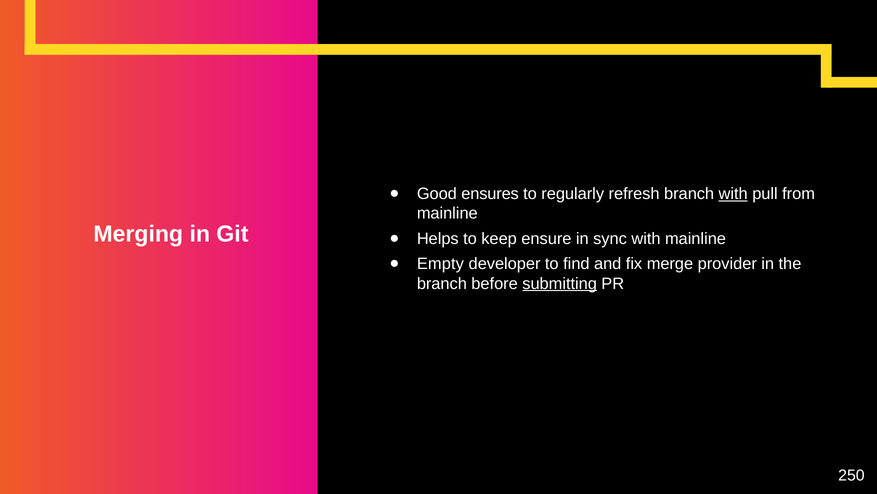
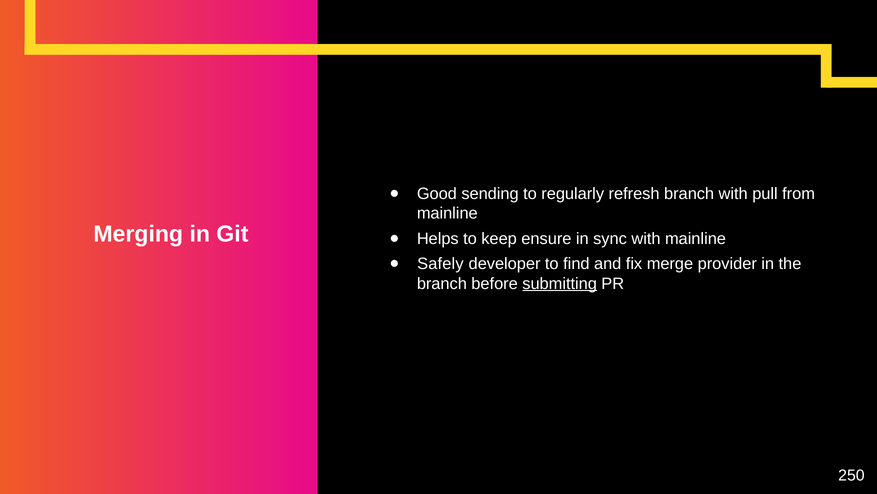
ensures: ensures -> sending
with at (733, 193) underline: present -> none
Empty: Empty -> Safely
